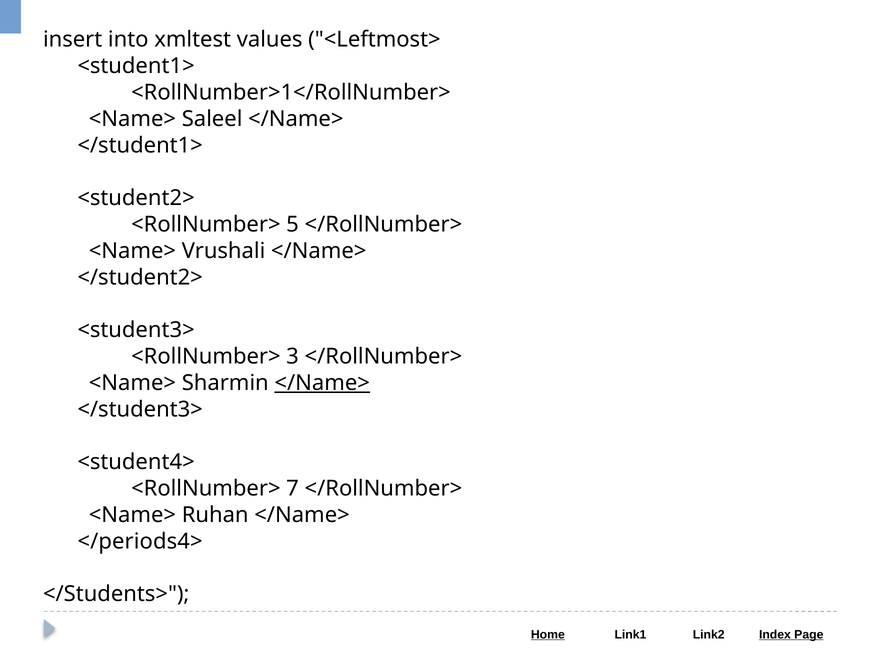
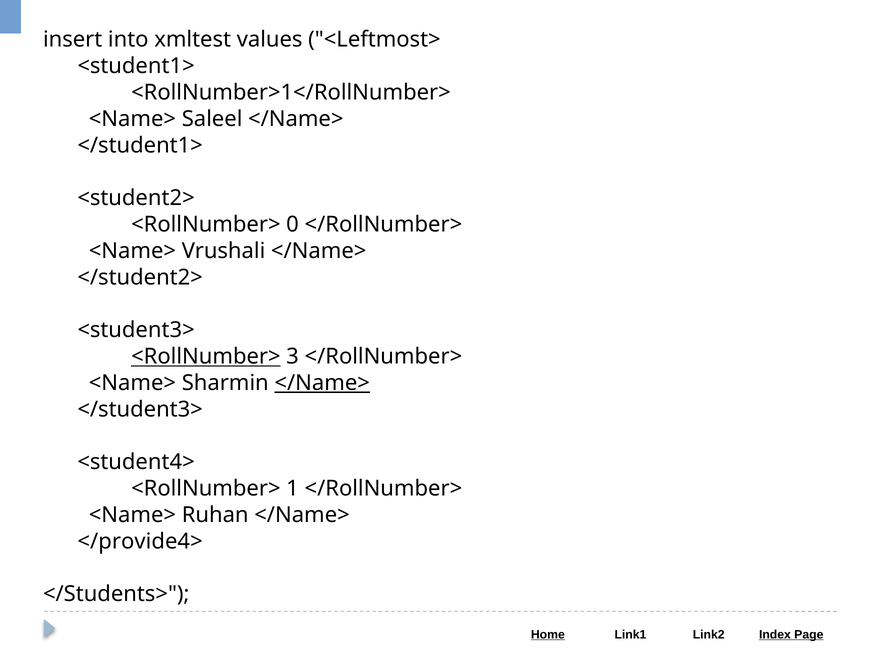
5: 5 -> 0
<RollNumber> at (206, 357) underline: none -> present
7: 7 -> 1
</periods4>: </periods4> -> </provide4>
